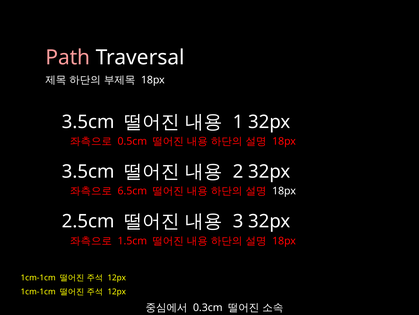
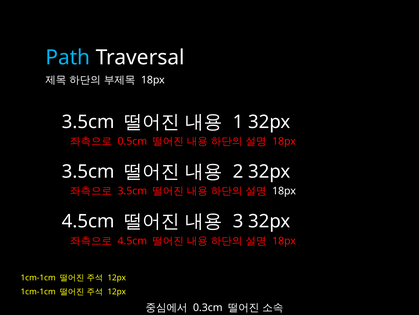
Path colour: pink -> light blue
6.5cm at (132, 191): 6.5cm -> 3.5cm
2.5cm at (88, 221): 2.5cm -> 4.5cm
1.5cm at (132, 240): 1.5cm -> 4.5cm
